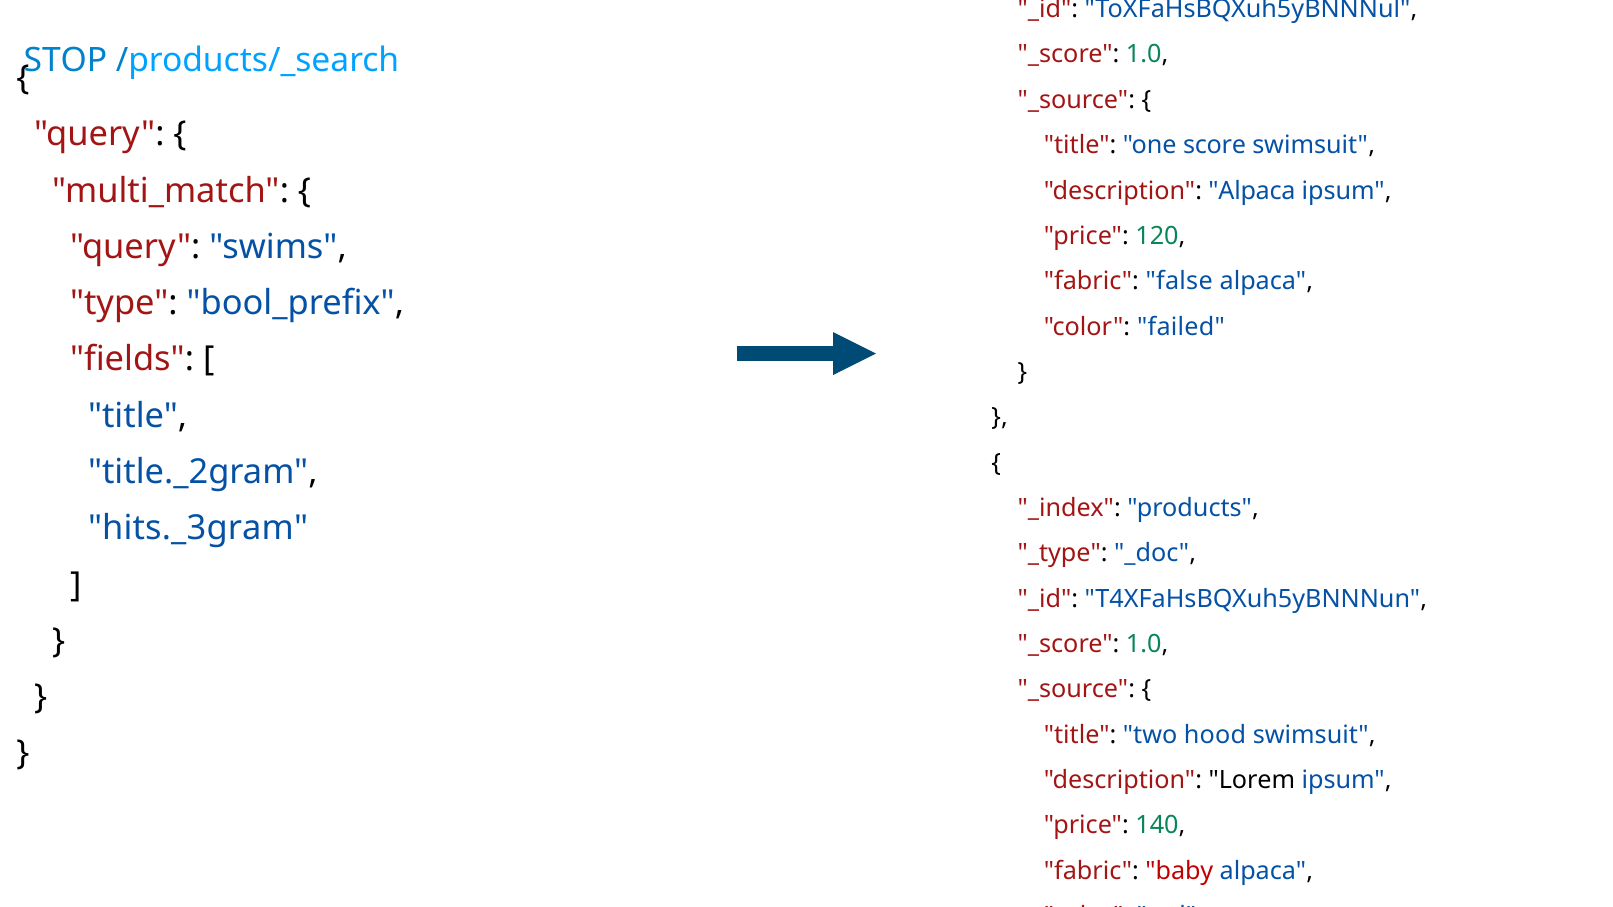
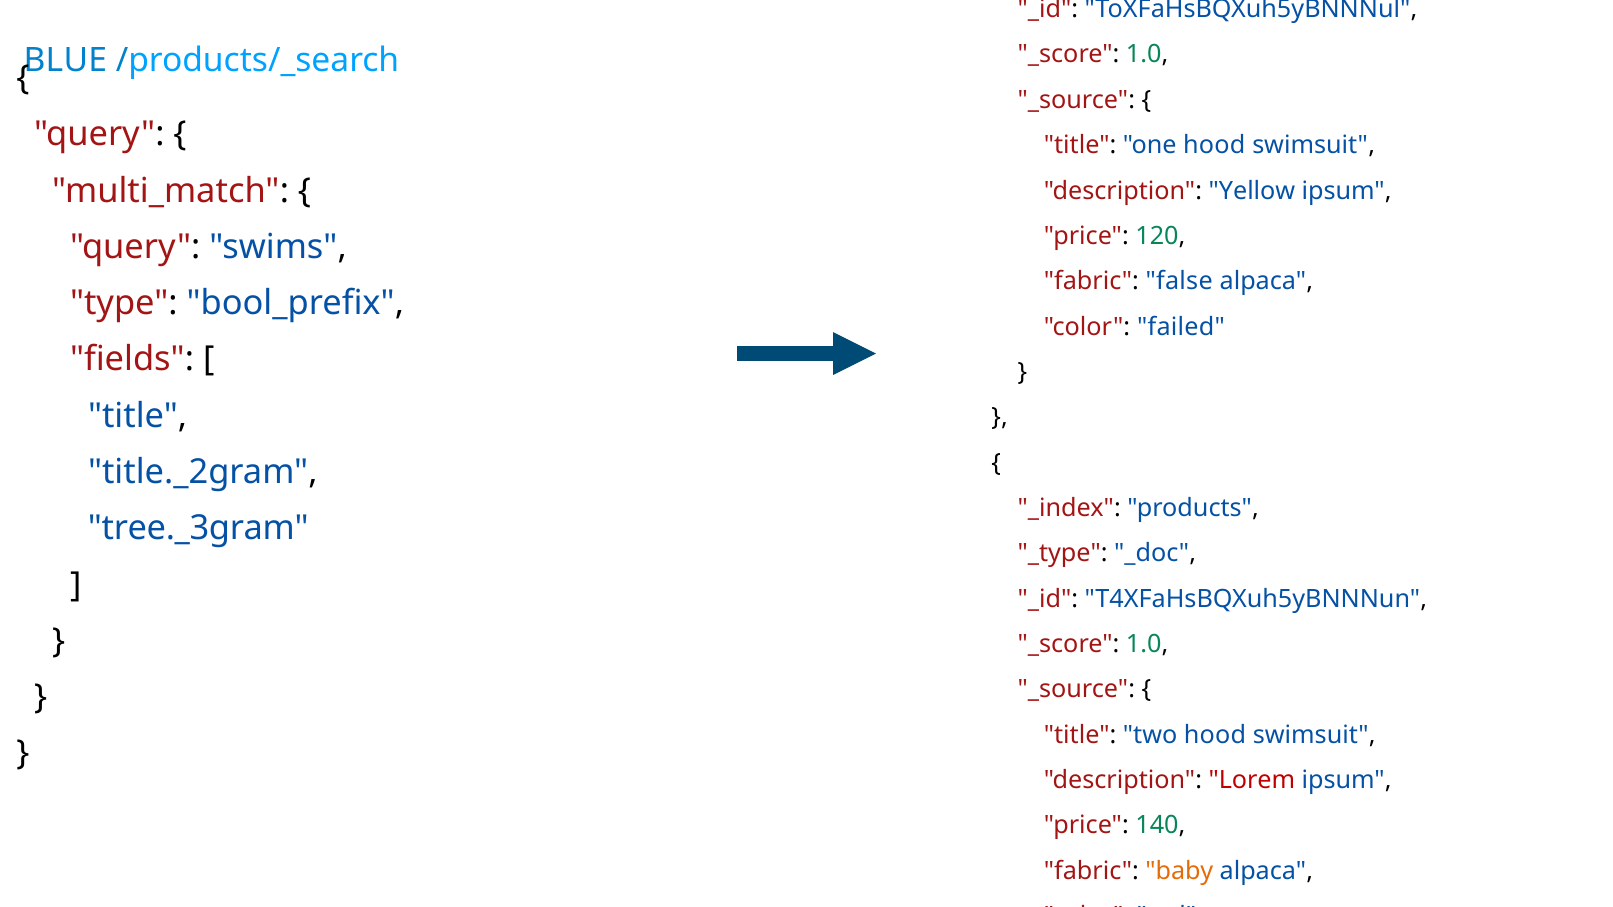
STOP: STOP -> BLUE
one score: score -> hood
description Alpaca: Alpaca -> Yellow
hits._3gram: hits._3gram -> tree._3gram
Lorem colour: black -> red
baby colour: red -> orange
